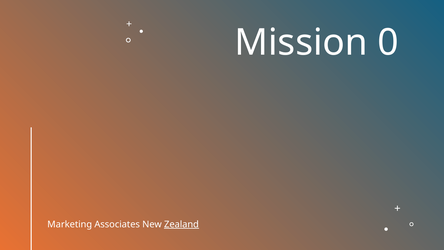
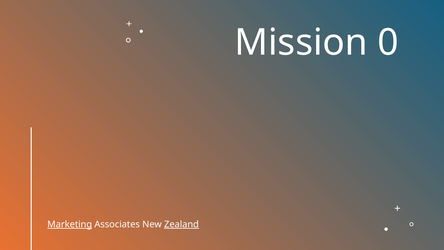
Marketing underline: none -> present
